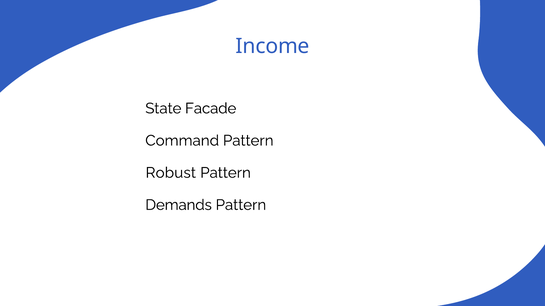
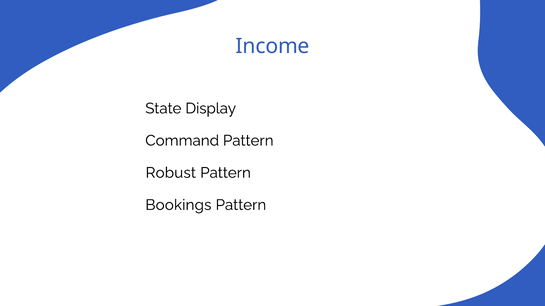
Facade: Facade -> Display
Demands: Demands -> Bookings
